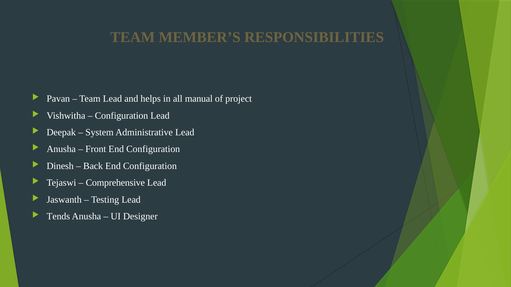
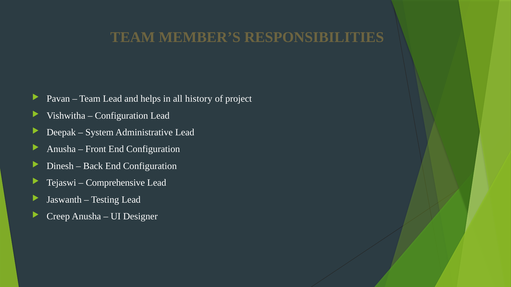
manual: manual -> history
Tends: Tends -> Creep
